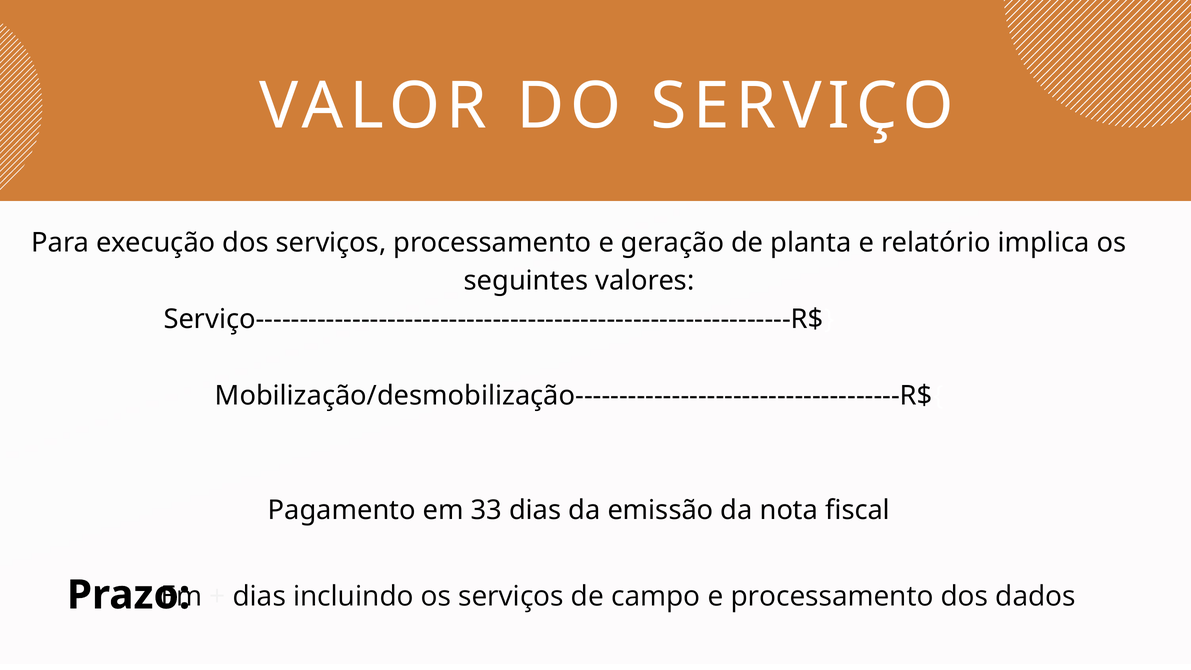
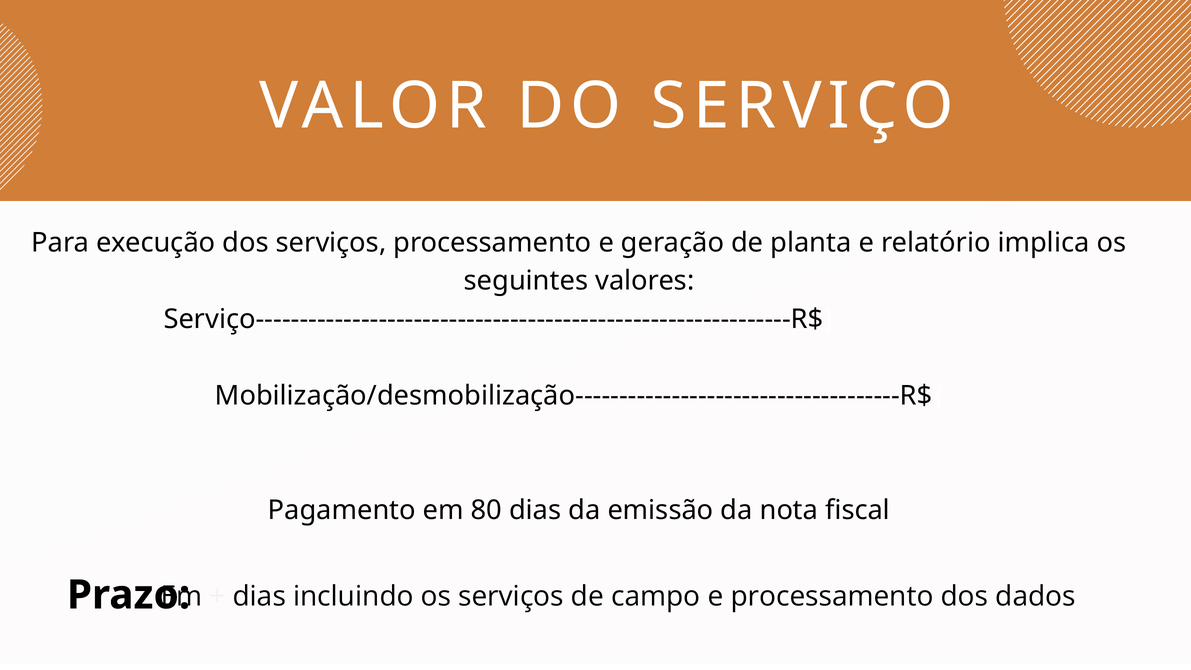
33: 33 -> 80
